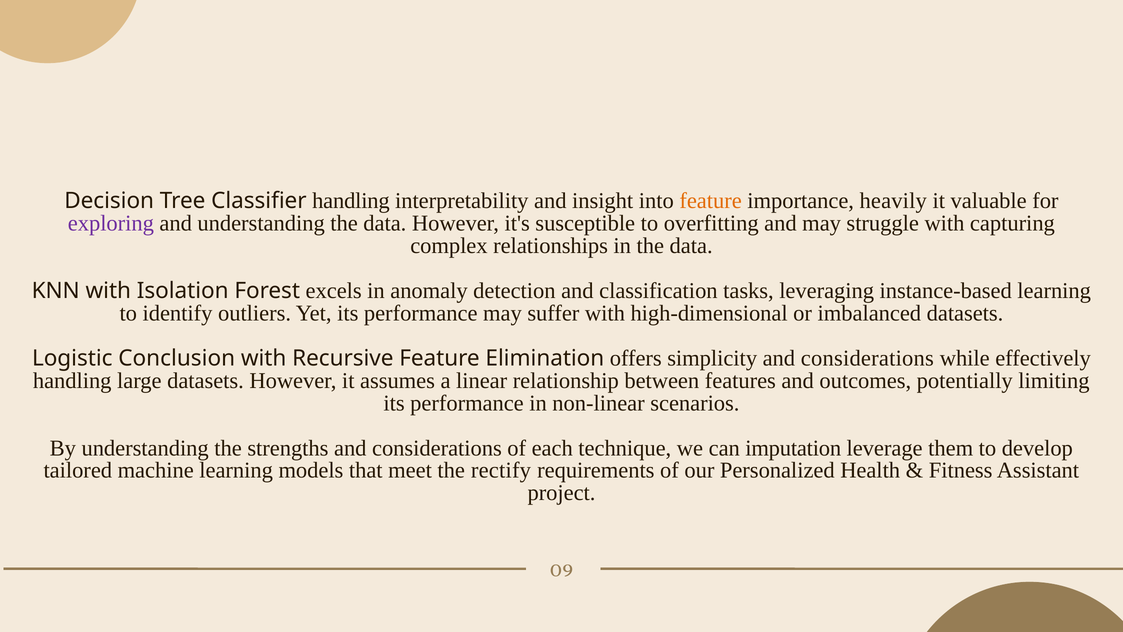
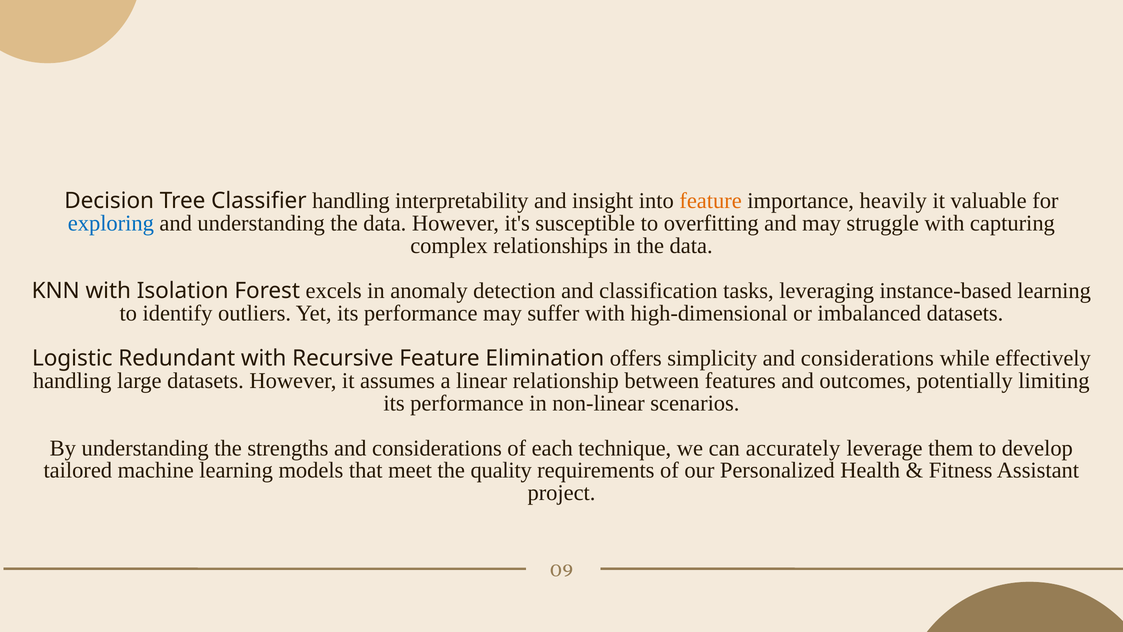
exploring colour: purple -> blue
Conclusion: Conclusion -> Redundant
imputation: imputation -> accurately
rectify: rectify -> quality
